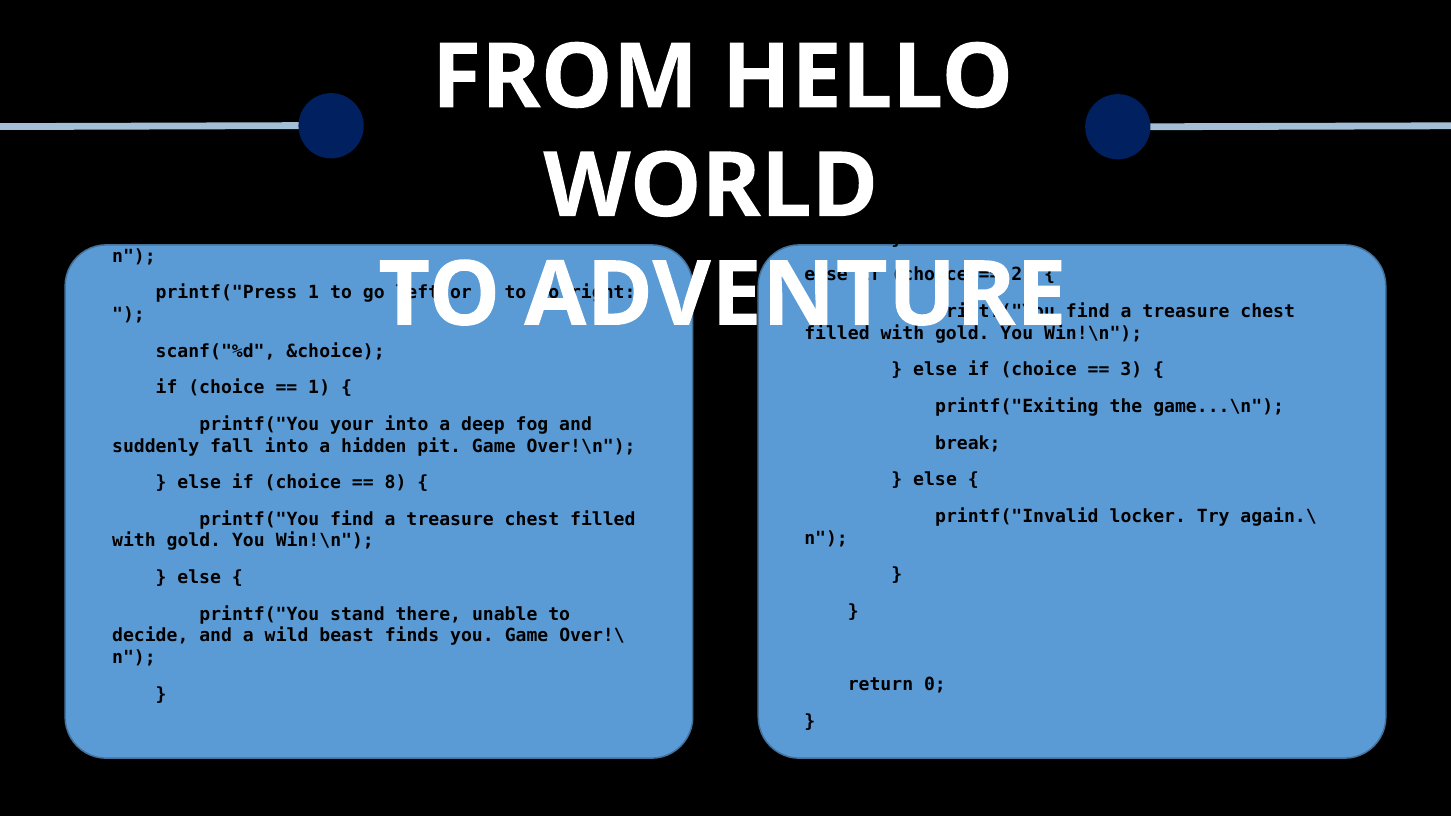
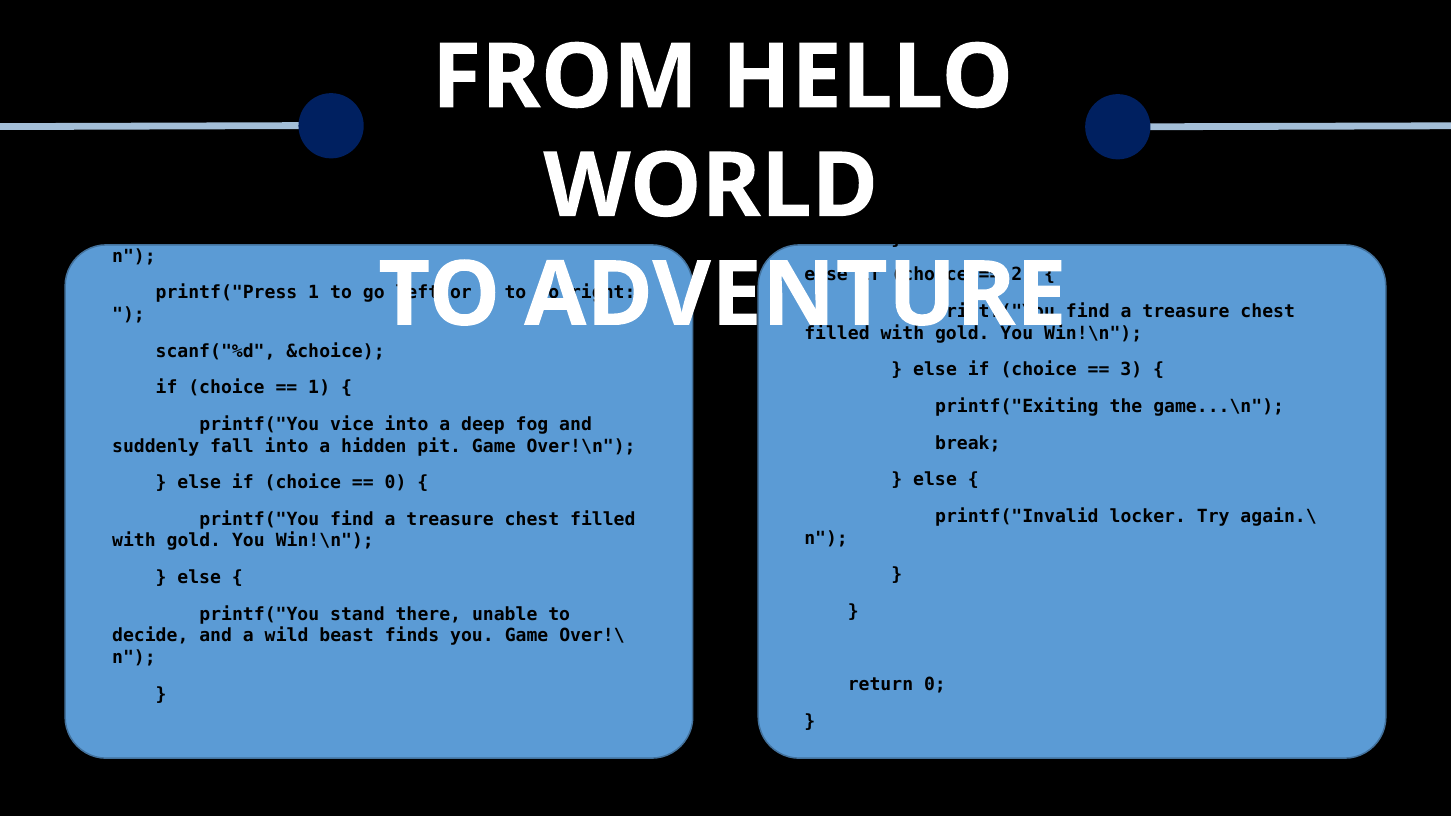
your: your -> vice
8 at (396, 483): 8 -> 0
